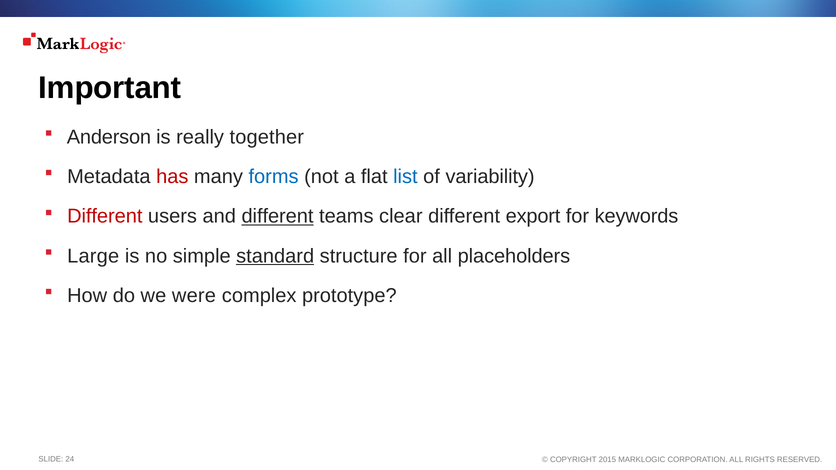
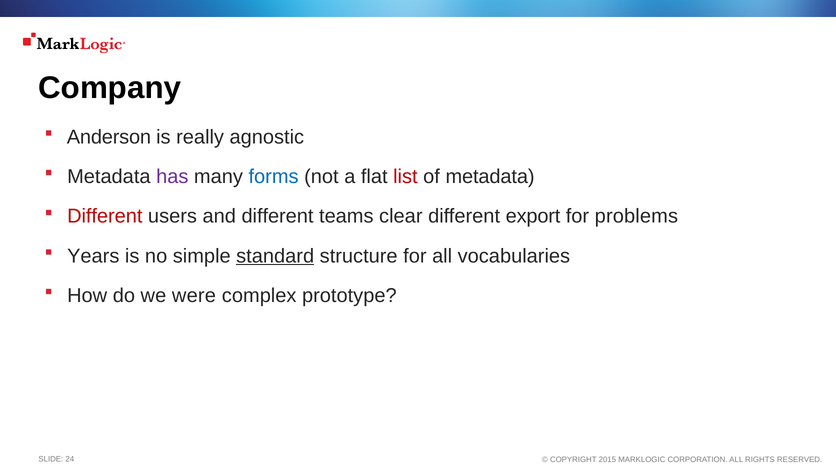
Important: Important -> Company
together: together -> agnostic
has colour: red -> purple
list colour: blue -> red
of variability: variability -> metadata
different at (278, 217) underline: present -> none
keywords: keywords -> problems
Large: Large -> Years
placeholders: placeholders -> vocabularies
